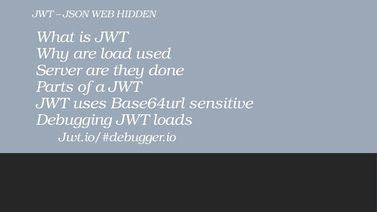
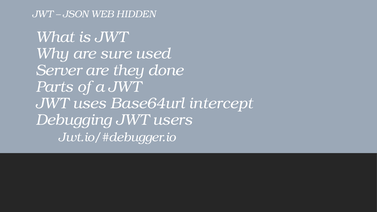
load: load -> sure
sensitive: sensitive -> intercept
loads: loads -> users
